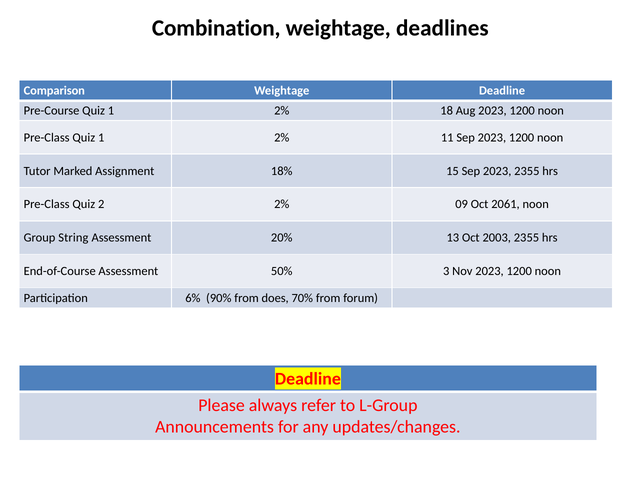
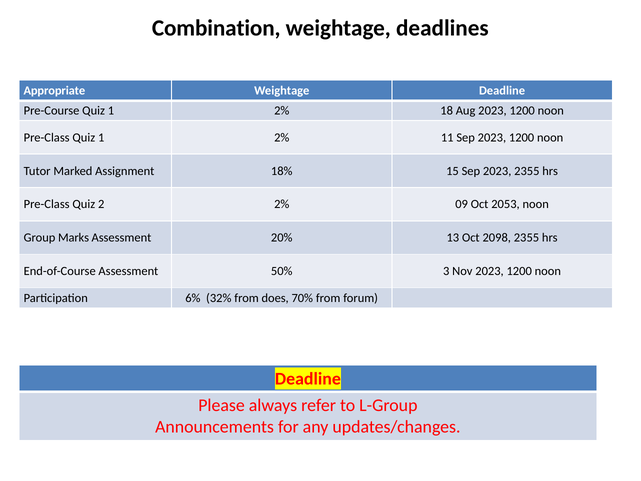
Comparison: Comparison -> Appropriate
2061: 2061 -> 2053
String: String -> Marks
2003: 2003 -> 2098
90%: 90% -> 32%
